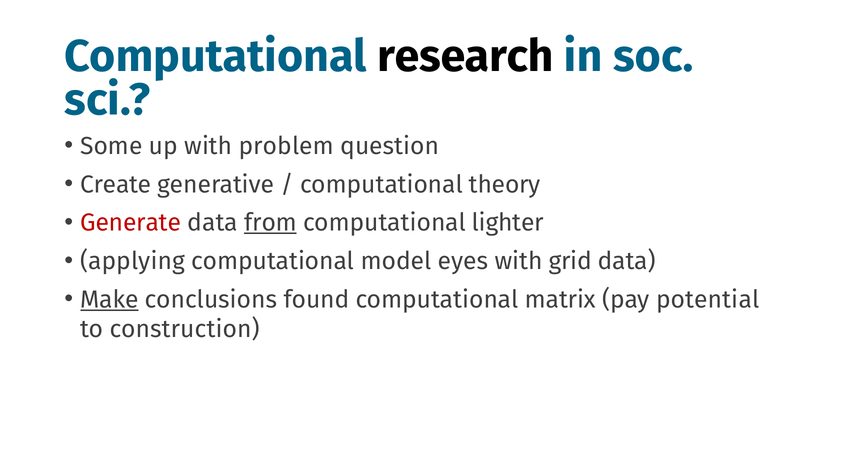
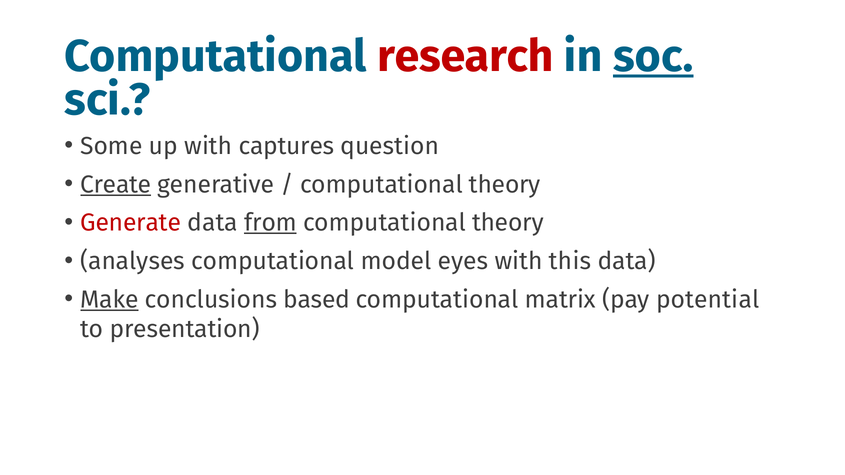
research colour: black -> red
soc underline: none -> present
problem: problem -> captures
Create underline: none -> present
lighter at (508, 223): lighter -> theory
applying: applying -> analyses
grid: grid -> this
found: found -> based
construction: construction -> presentation
